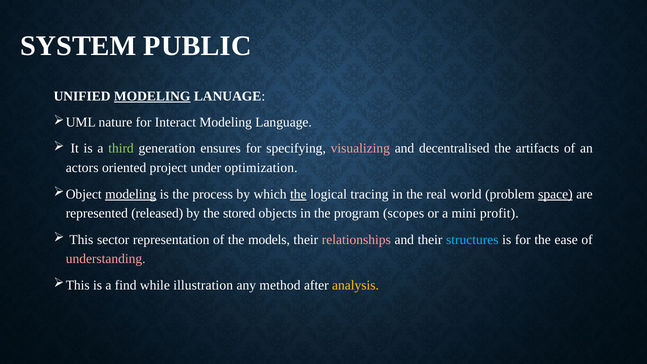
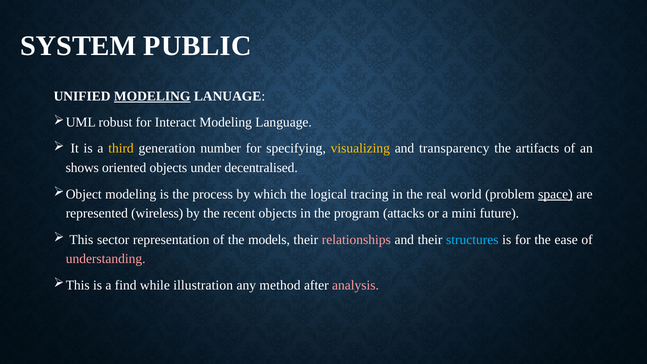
nature: nature -> robust
third colour: light green -> yellow
ensures: ensures -> number
visualizing colour: pink -> yellow
decentralised: decentralised -> transparency
actors: actors -> shows
oriented project: project -> objects
optimization: optimization -> decentralised
modeling at (131, 194) underline: present -> none
the at (298, 194) underline: present -> none
released: released -> wireless
stored: stored -> recent
scopes: scopes -> attacks
profit: profit -> future
analysis colour: yellow -> pink
